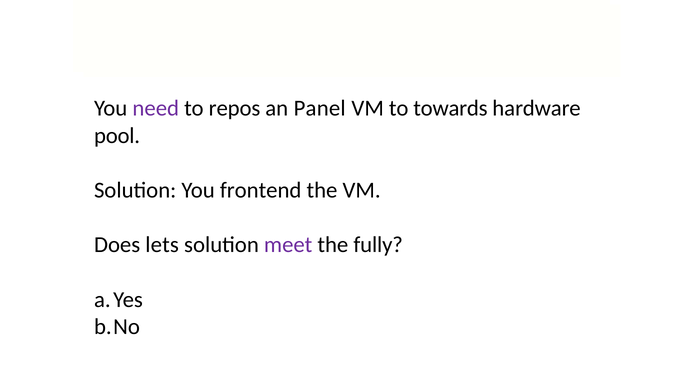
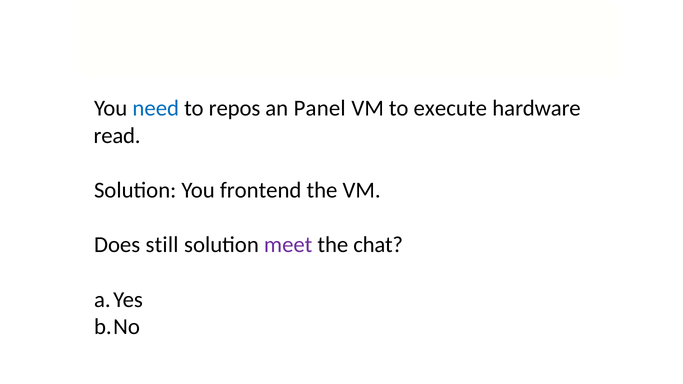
need colour: purple -> blue
towards: towards -> execute
pool: pool -> read
lets: lets -> still
fully: fully -> chat
